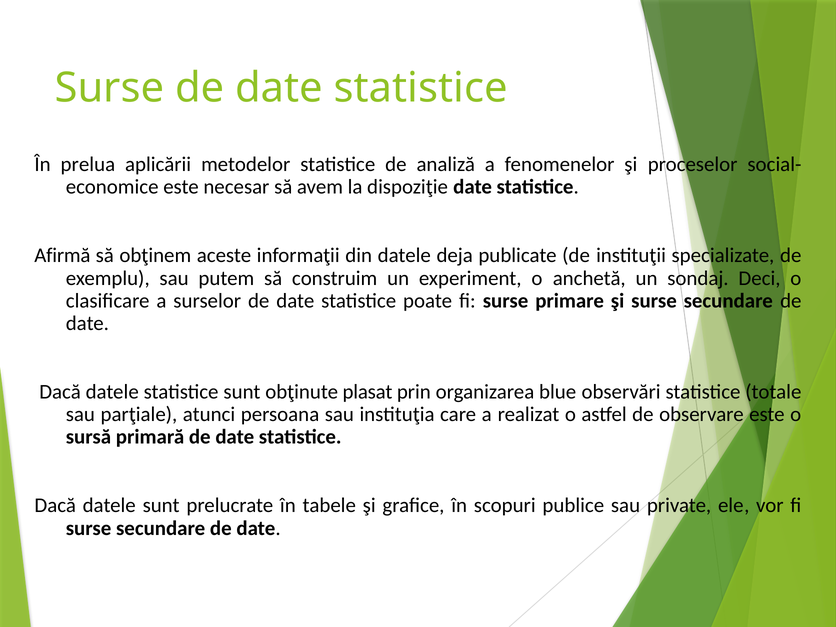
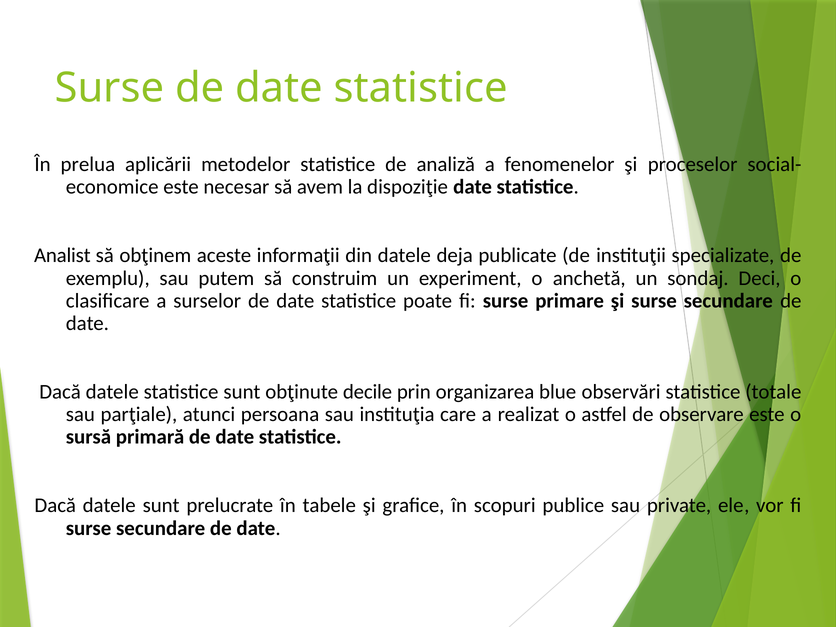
Afirmă: Afirmă -> Analist
plasat: plasat -> decile
